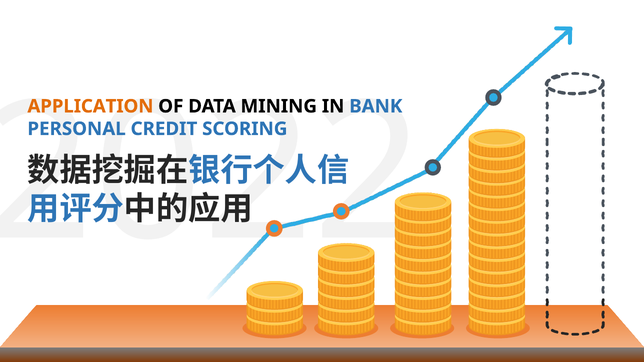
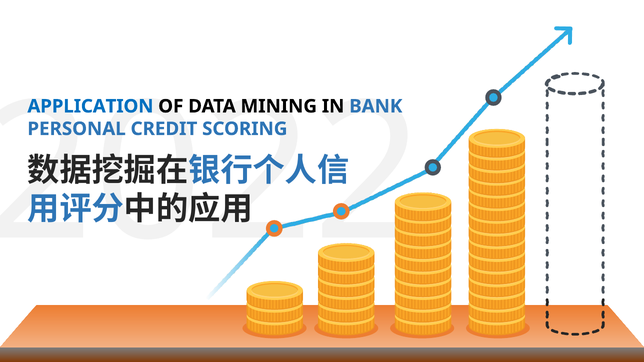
APPLICATION colour: orange -> blue
